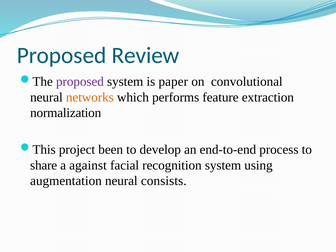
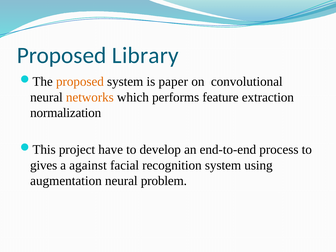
Review: Review -> Library
proposed at (80, 82) colour: purple -> orange
been: been -> have
share: share -> gives
consists: consists -> problem
